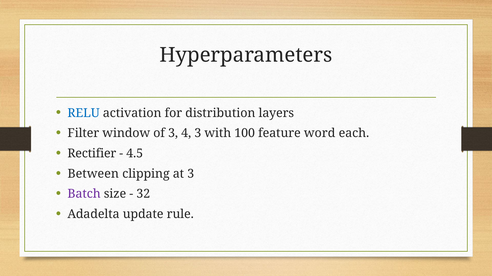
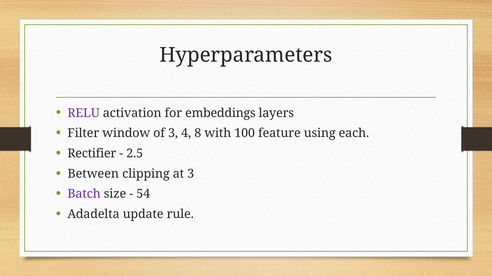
RELU colour: blue -> purple
distribution: distribution -> embeddings
4 3: 3 -> 8
word: word -> using
4.5: 4.5 -> 2.5
32: 32 -> 54
